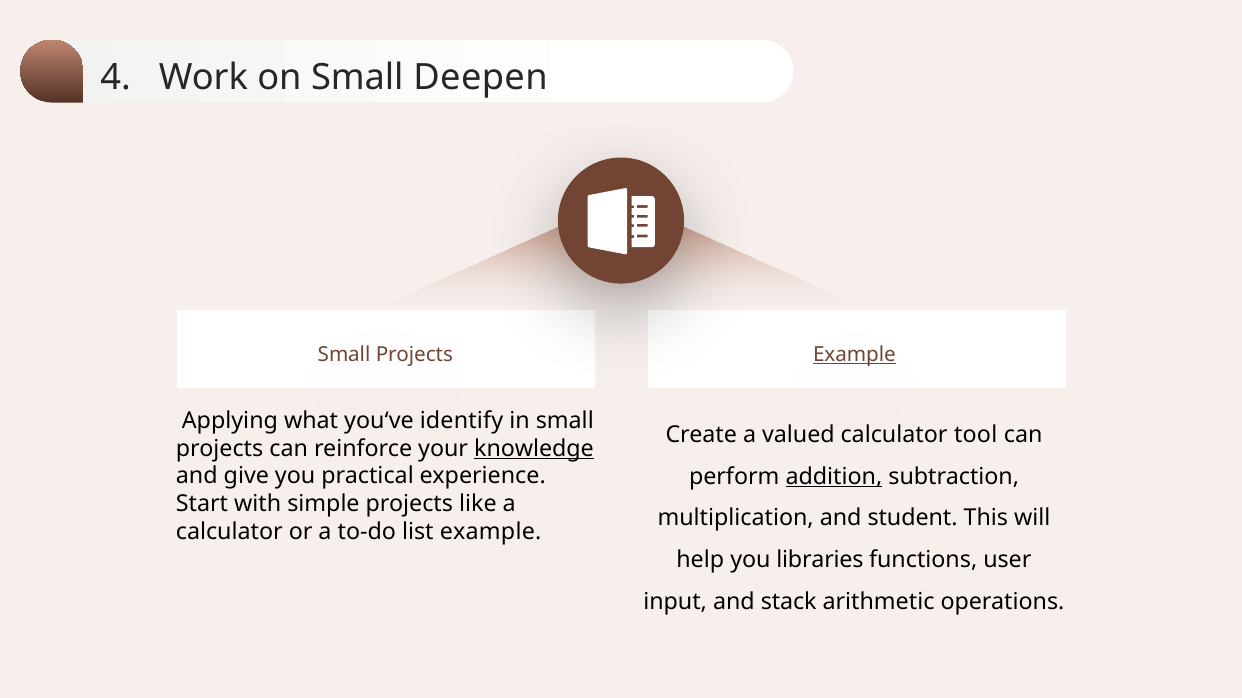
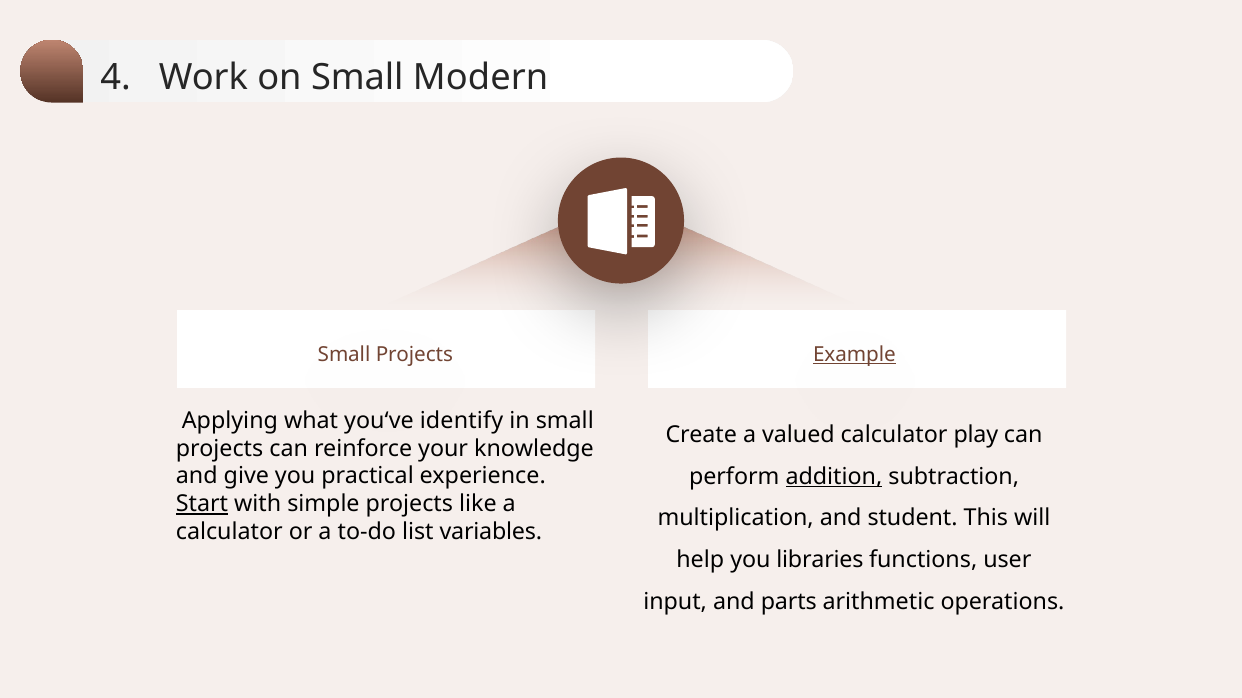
Deepen: Deepen -> Modern
tool: tool -> play
knowledge underline: present -> none
Start underline: none -> present
list example: example -> variables
stack: stack -> parts
